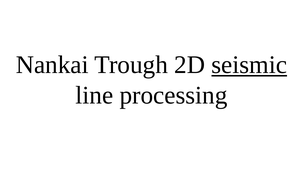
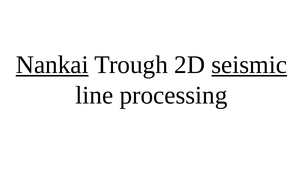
Nankai underline: none -> present
